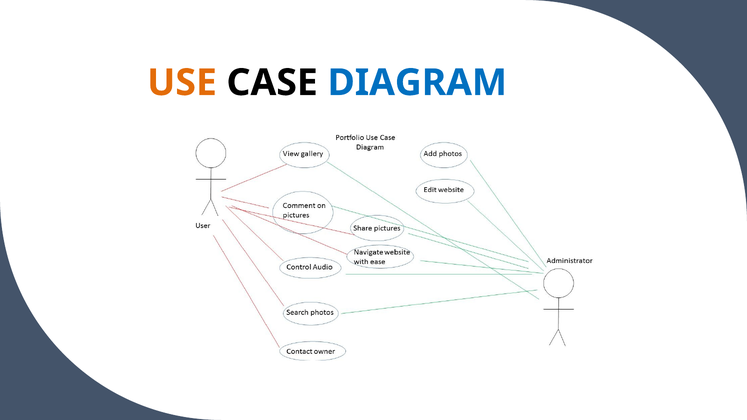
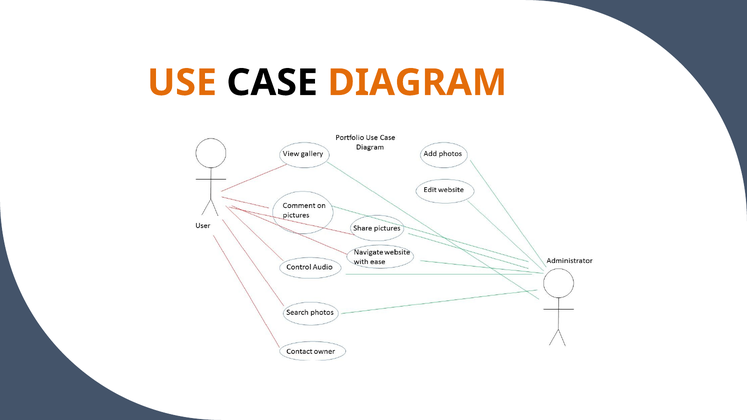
DIAGRAM colour: blue -> orange
